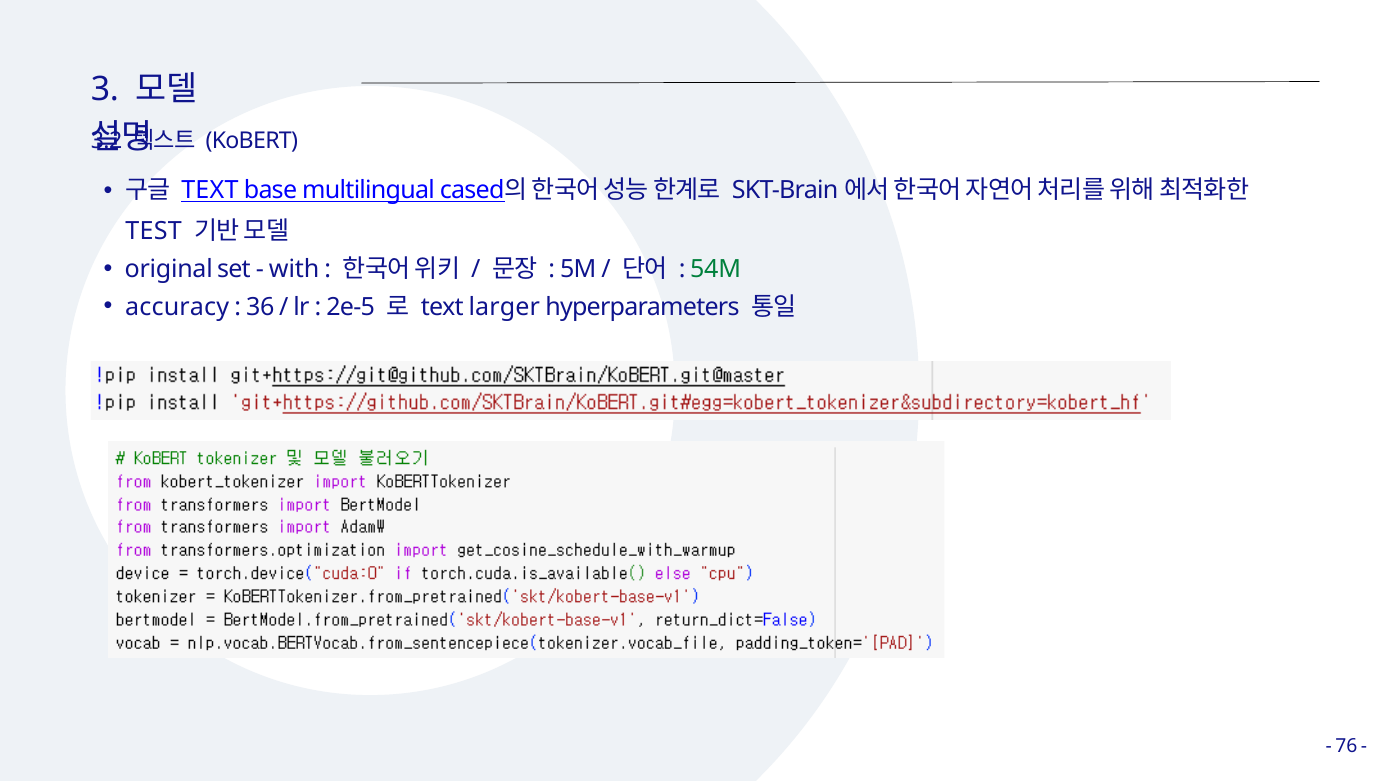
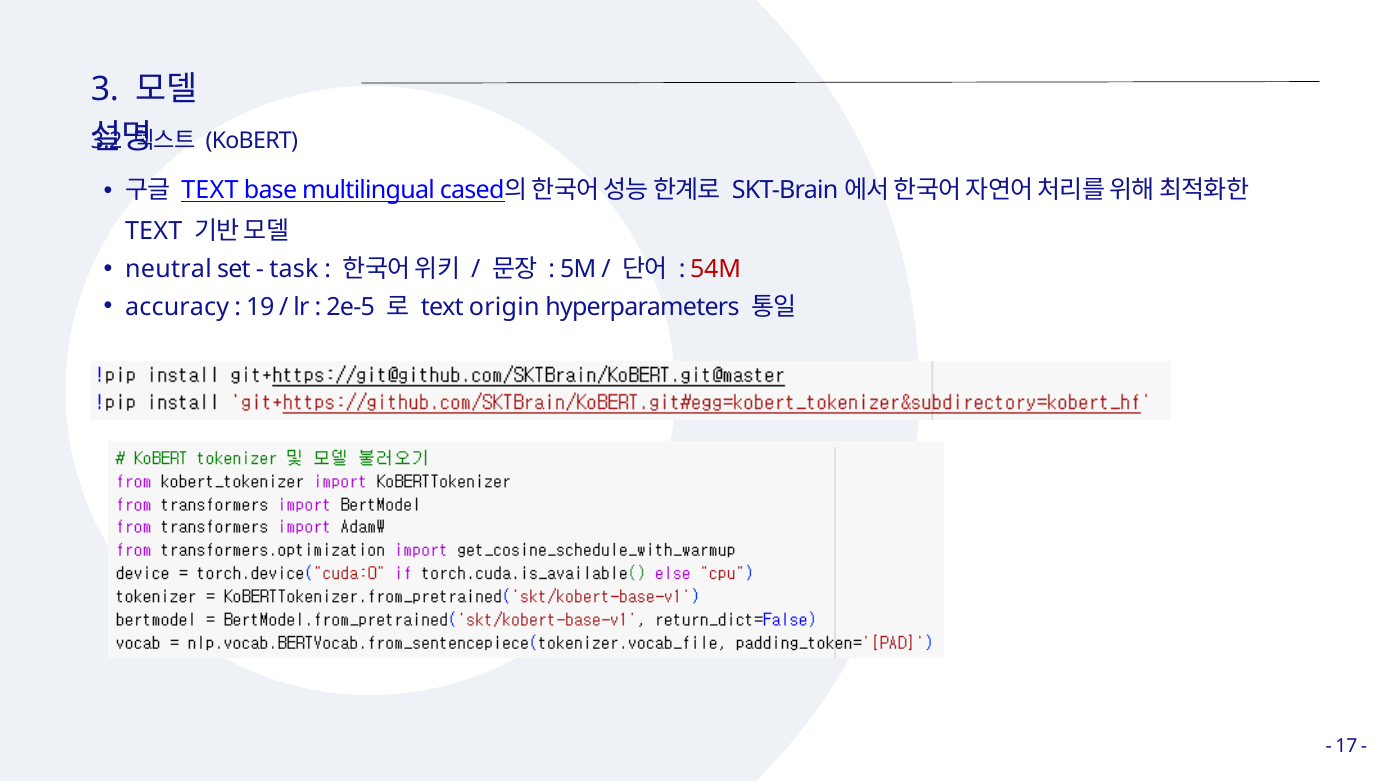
TEST at (154, 232): TEST -> TEXT
original: original -> neutral
with: with -> task
54M colour: green -> red
36: 36 -> 19
larger: larger -> origin
76: 76 -> 17
